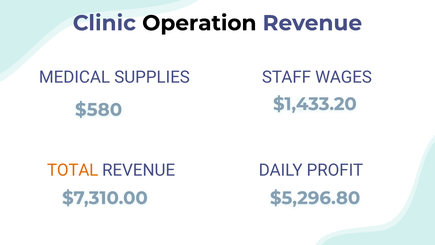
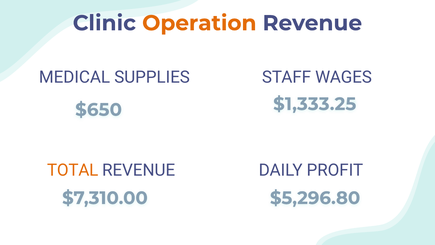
Operation colour: black -> orange
$1,433.20: $1,433.20 -> $1,333.25
$580: $580 -> $650
